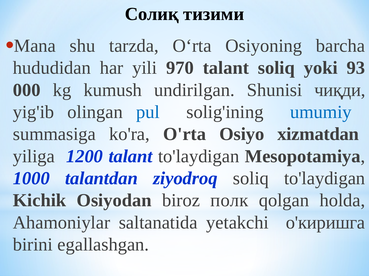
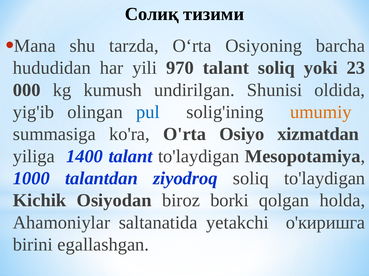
93: 93 -> 23
чиқди: чиқди -> oldida
umumiy colour: blue -> orange
1200: 1200 -> 1400
полк: полк -> borki
